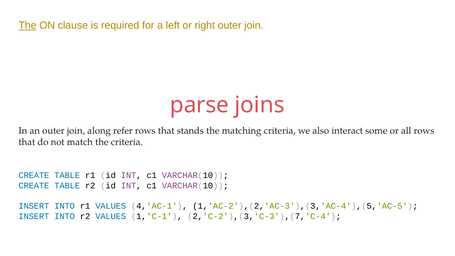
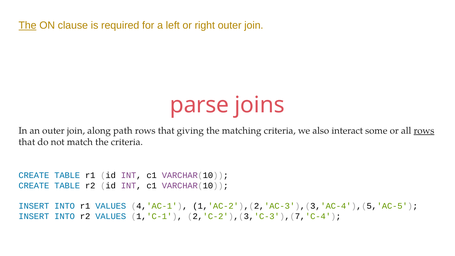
refer: refer -> path
stands: stands -> giving
rows at (424, 131) underline: none -> present
